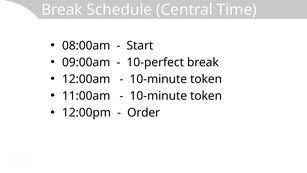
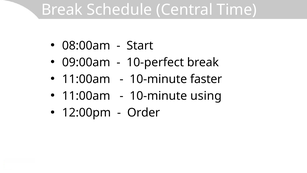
12:00am at (86, 79): 12:00am -> 11:00am
token at (206, 79): token -> faster
token at (206, 96): token -> using
